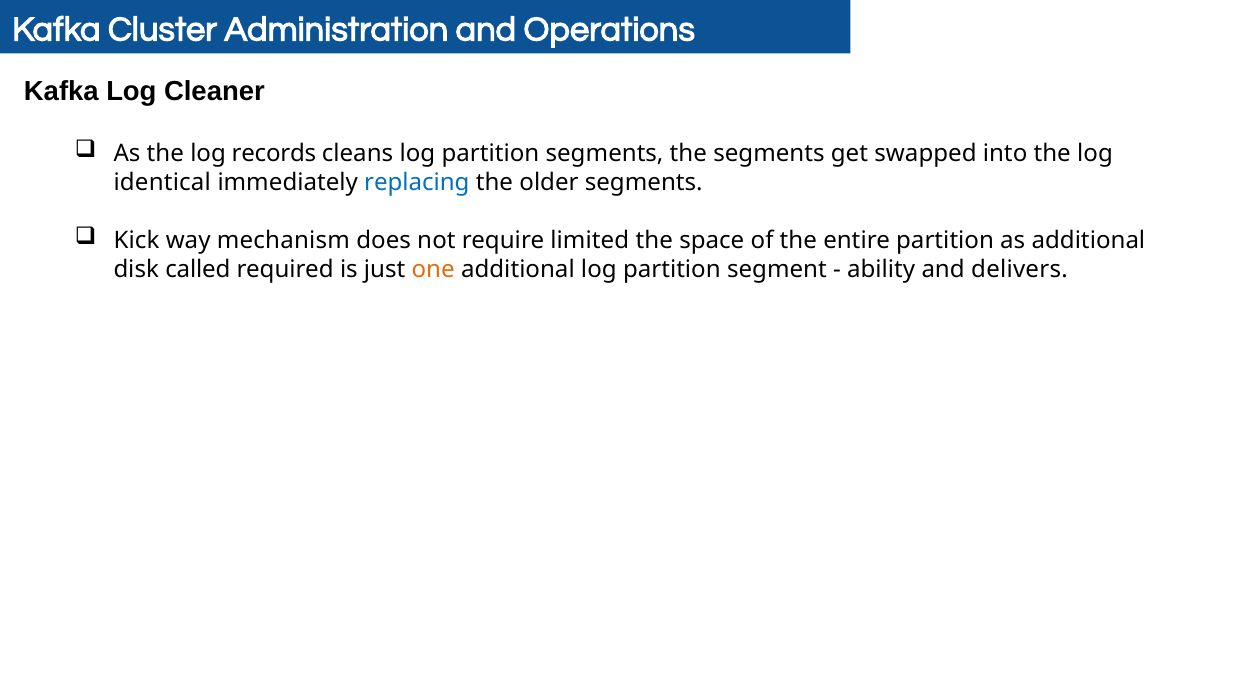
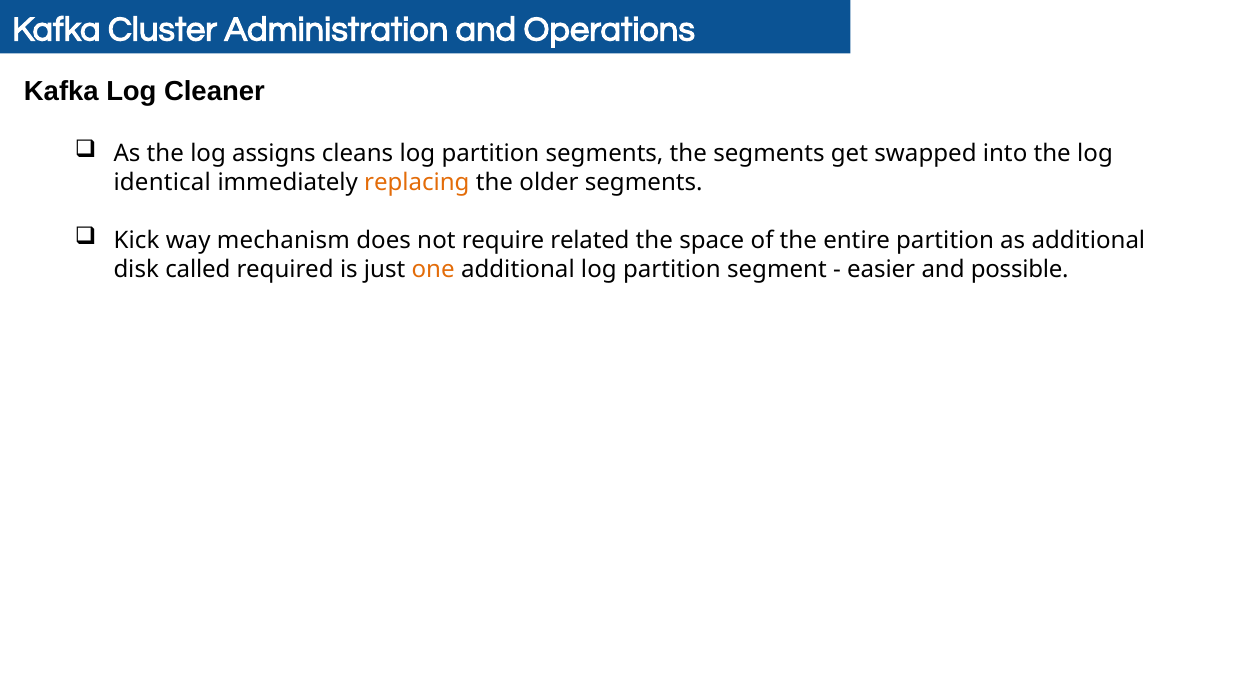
records: records -> assigns
replacing colour: blue -> orange
limited: limited -> related
ability: ability -> easier
delivers: delivers -> possible
